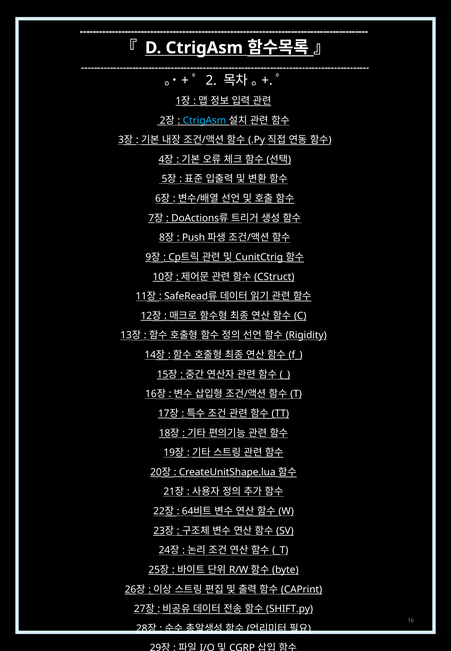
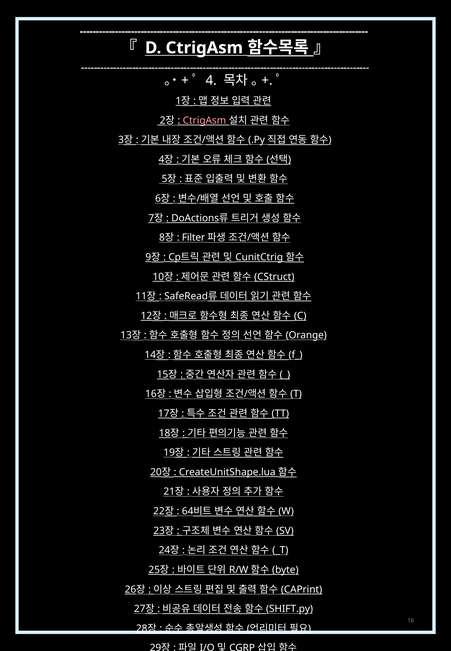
2: 2 -> 4
CtrigAsm at (204, 120) colour: light blue -> pink
Push: Push -> Filter
Rigidity: Rigidity -> Orange
